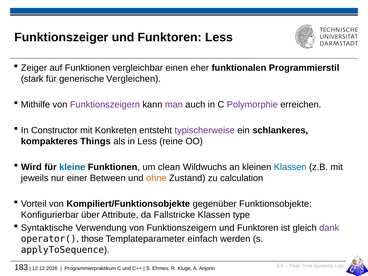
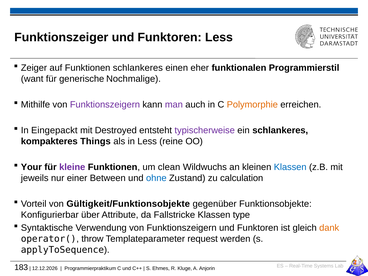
Funktionen vergleichbar: vergleichbar -> schlankeres
stark: stark -> want
Vergleichen: Vergleichen -> Nochmalige
Polymorphie colour: purple -> orange
Constructor: Constructor -> Eingepackt
Konkreten: Konkreten -> Destroyed
Wird: Wird -> Your
kleine colour: blue -> purple
ohne colour: orange -> blue
Kompiliert/Funktionsobjekte: Kompiliert/Funktionsobjekte -> Gültigkeit/Funktionsobjekte
dank colour: purple -> orange
those: those -> throw
einfach: einfach -> request
